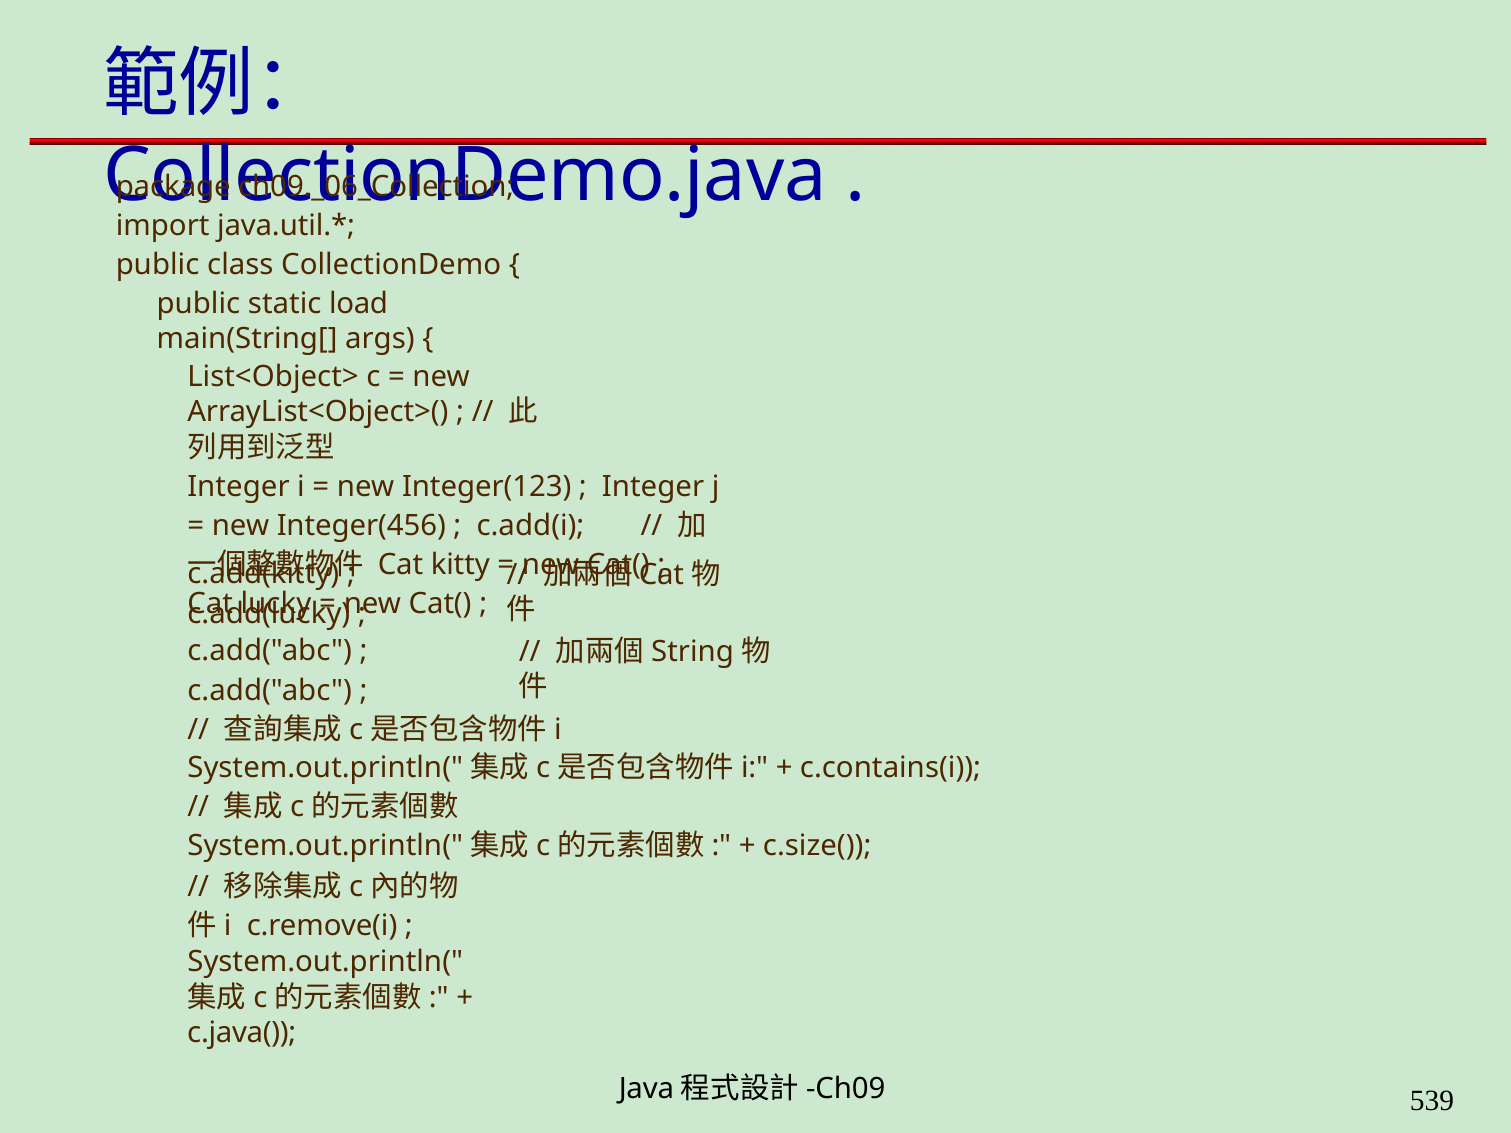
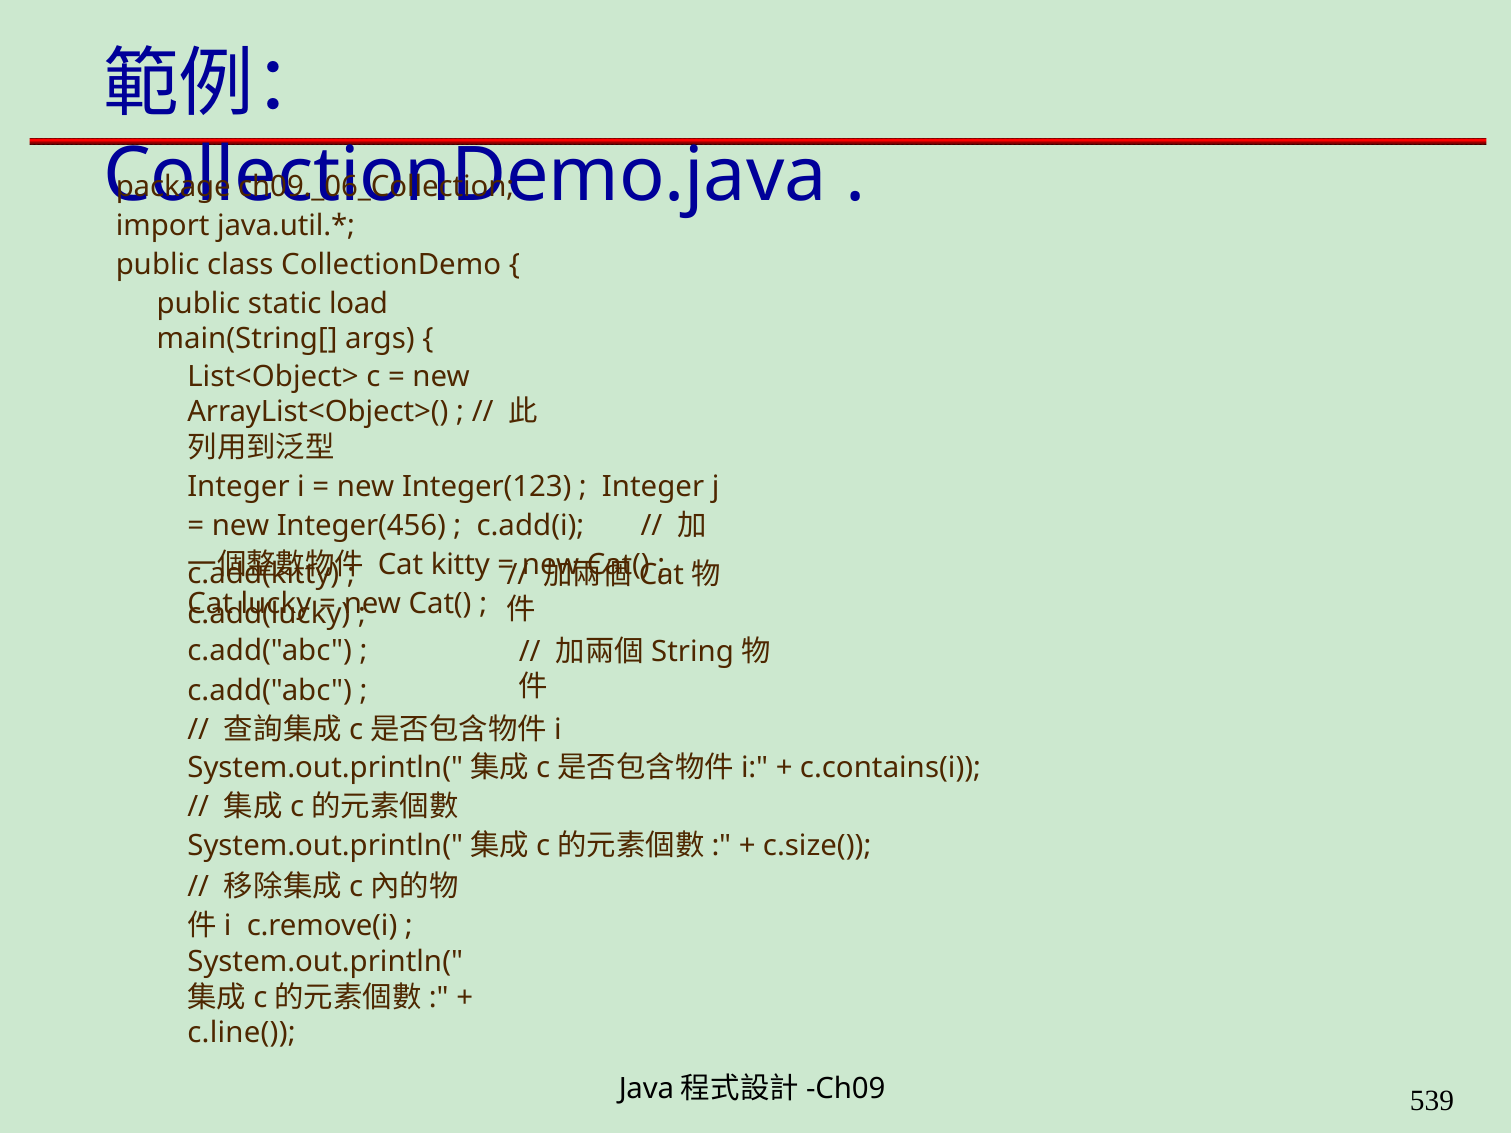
c.java(: c.java( -> c.line(
